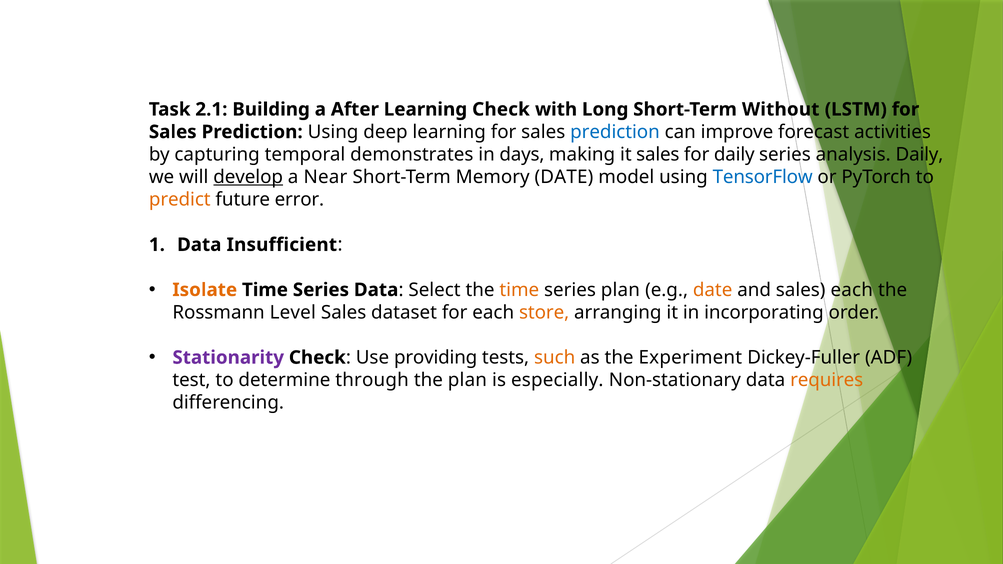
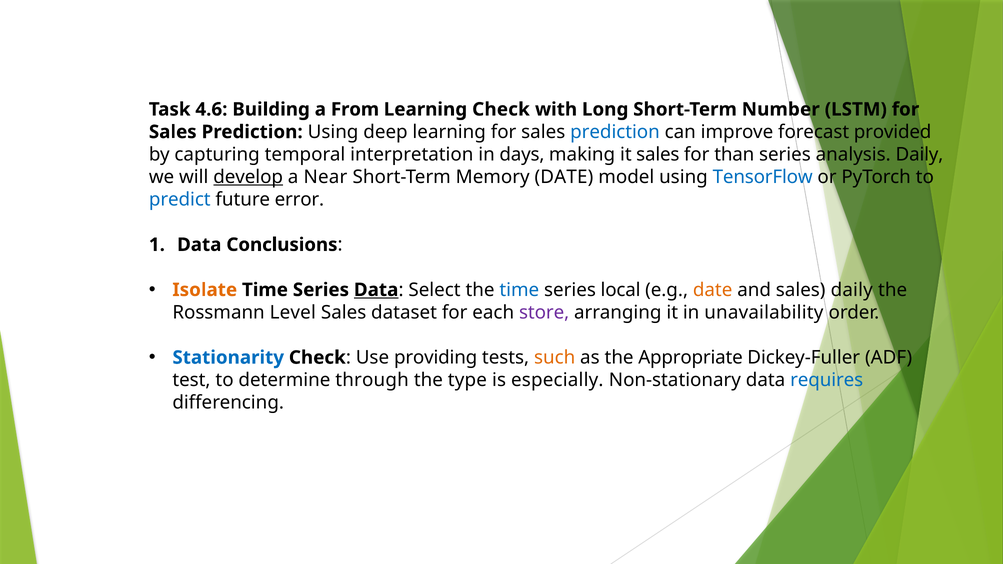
2.1: 2.1 -> 4.6
After: After -> From
Without: Without -> Number
activities: activities -> provided
demonstrates: demonstrates -> interpretation
for daily: daily -> than
predict colour: orange -> blue
Insufficient: Insufficient -> Conclusions
Data at (376, 290) underline: none -> present
time at (519, 290) colour: orange -> blue
series plan: plan -> local
sales each: each -> daily
store colour: orange -> purple
incorporating: incorporating -> unavailability
Stationarity colour: purple -> blue
Experiment: Experiment -> Appropriate
the plan: plan -> type
requires colour: orange -> blue
